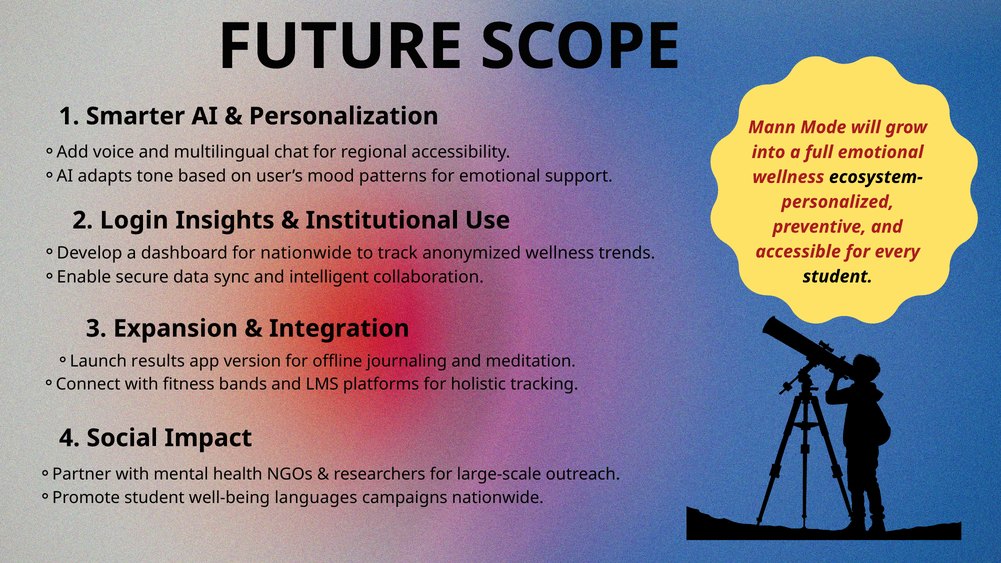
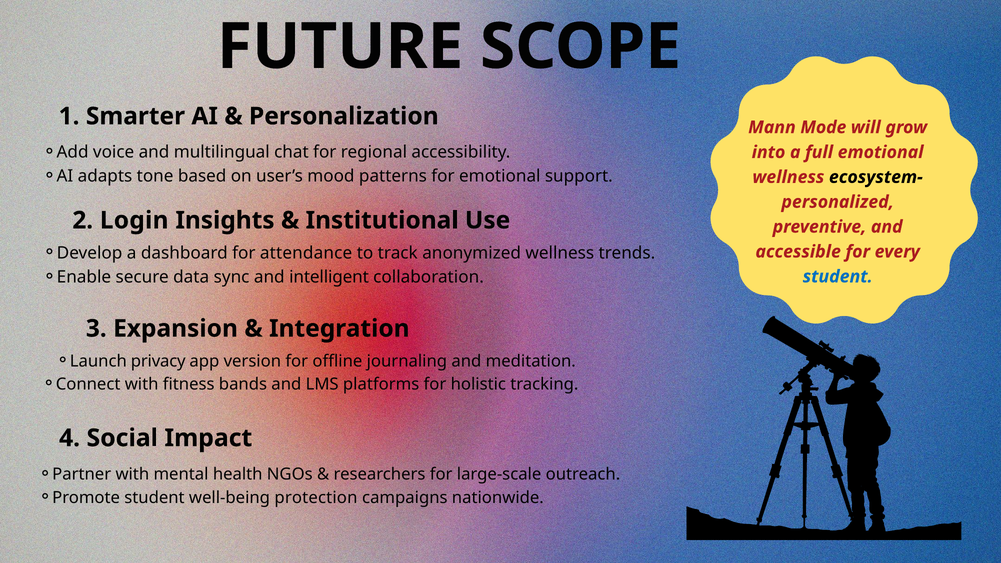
for nationwide: nationwide -> attendance
student at (838, 277) colour: black -> blue
results: results -> privacy
languages: languages -> protection
